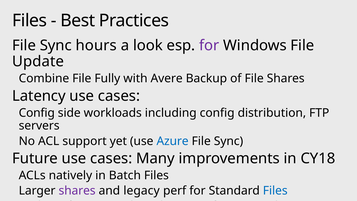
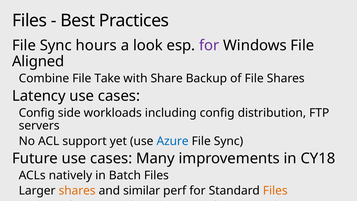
Update: Update -> Aligned
Fully: Fully -> Take
Avere: Avere -> Share
shares at (77, 191) colour: purple -> orange
legacy: legacy -> similar
Files at (275, 191) colour: blue -> orange
